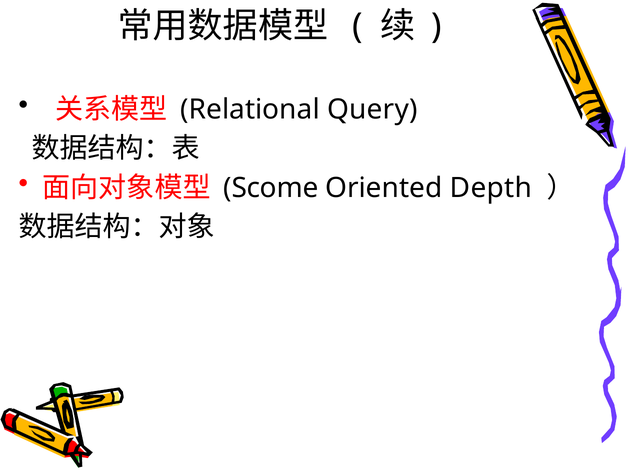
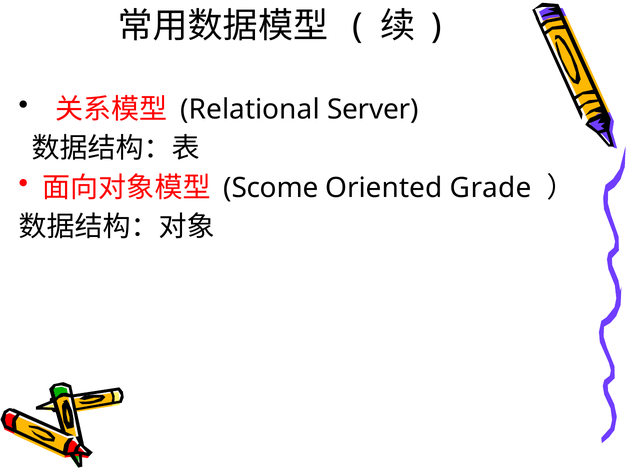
Query: Query -> Server
Depth: Depth -> Grade
